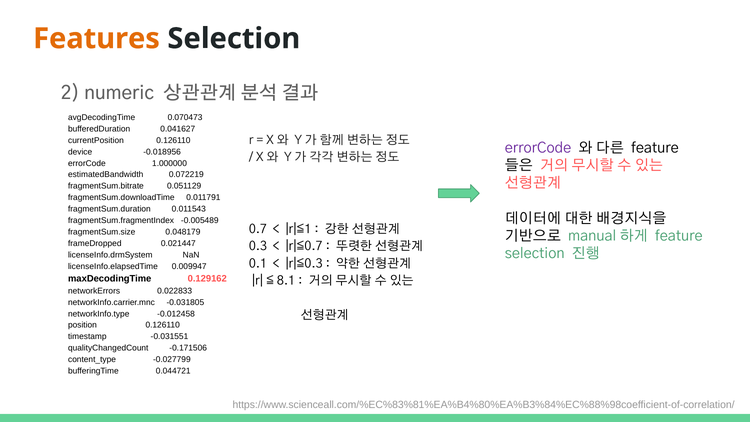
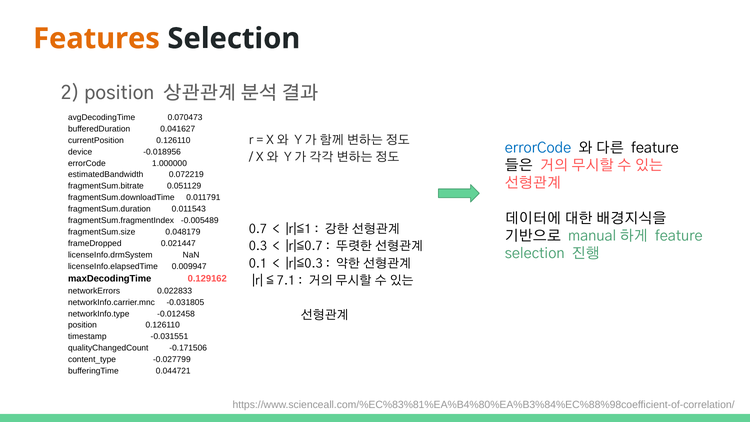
2 numeric: numeric -> position
errorCode at (538, 148) colour: purple -> blue
8.1: 8.1 -> 7.1
